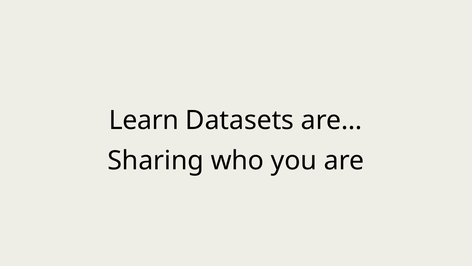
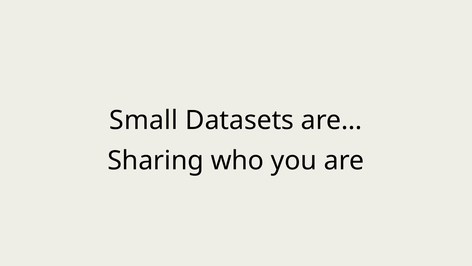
Learn: Learn -> Small
